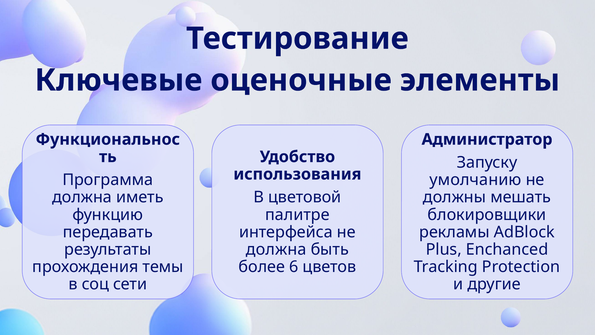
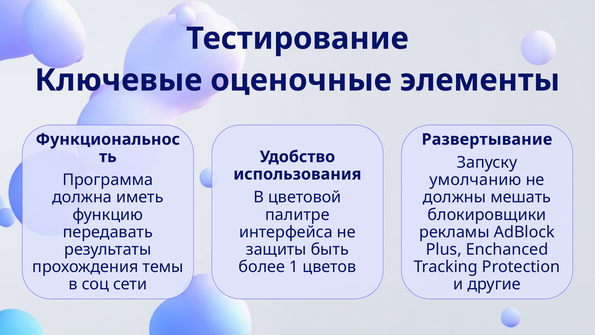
Администратор: Администратор -> Развертывание
должна at (276, 249): должна -> защиты
6: 6 -> 1
